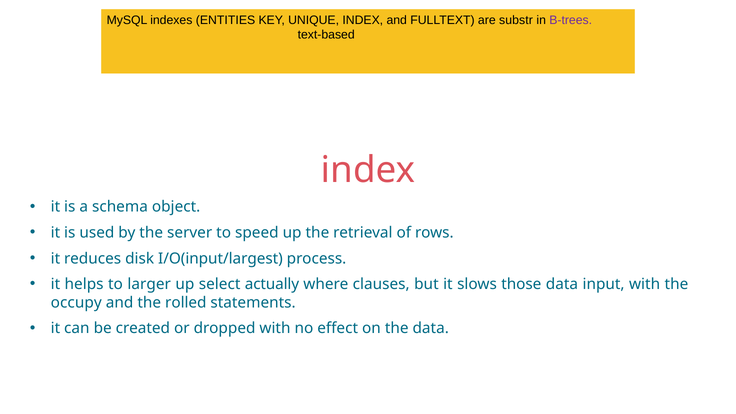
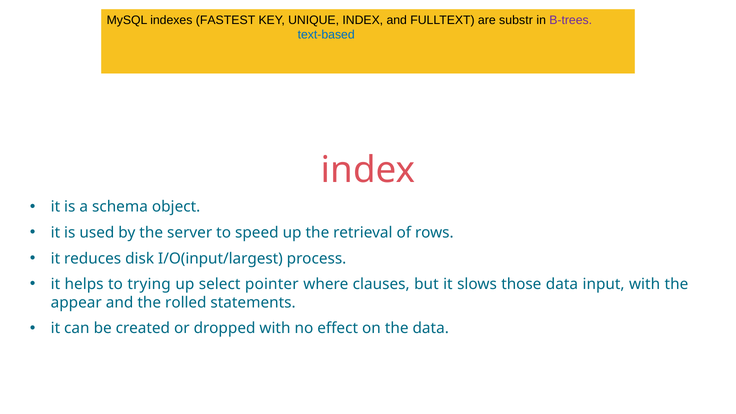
ENTITIES: ENTITIES -> FASTEST
text-based colour: black -> blue
larger: larger -> trying
actually: actually -> pointer
occupy: occupy -> appear
